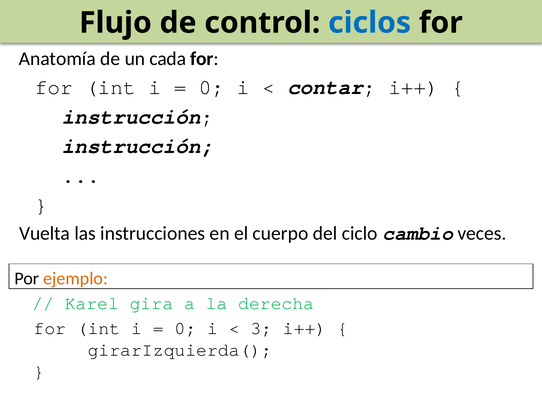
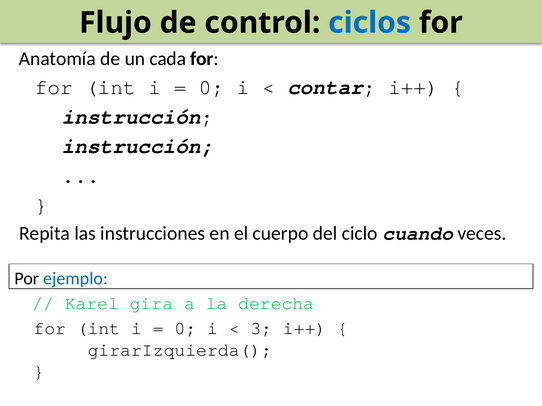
Vuelta: Vuelta -> Repita
cambio: cambio -> cuando
ejemplo colour: orange -> blue
